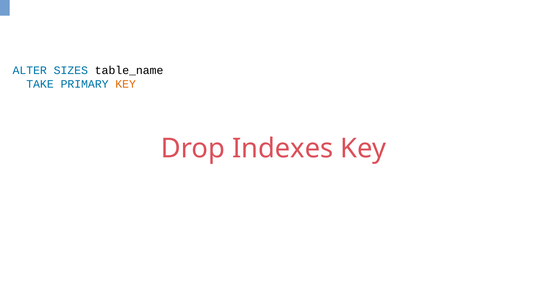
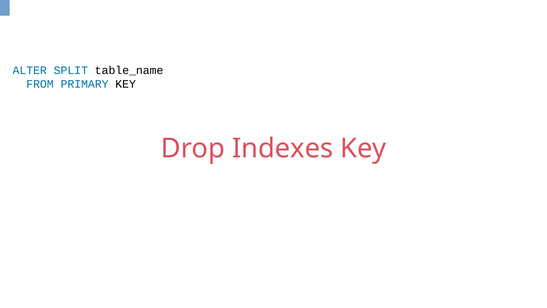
SIZES: SIZES -> SPLIT
TAKE: TAKE -> FROM
KEY at (126, 84) colour: orange -> black
